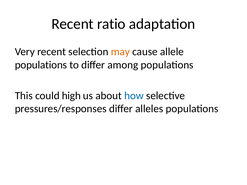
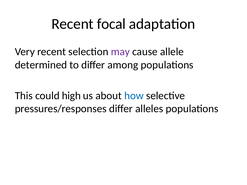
ratio: ratio -> focal
may colour: orange -> purple
populations at (41, 65): populations -> determined
